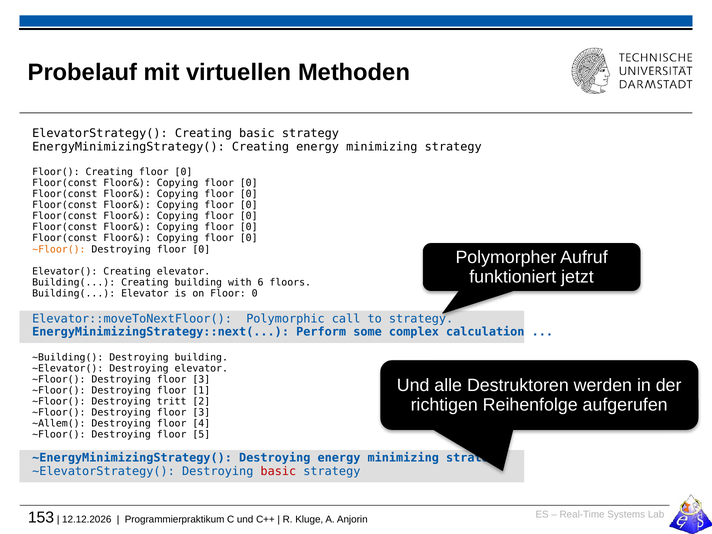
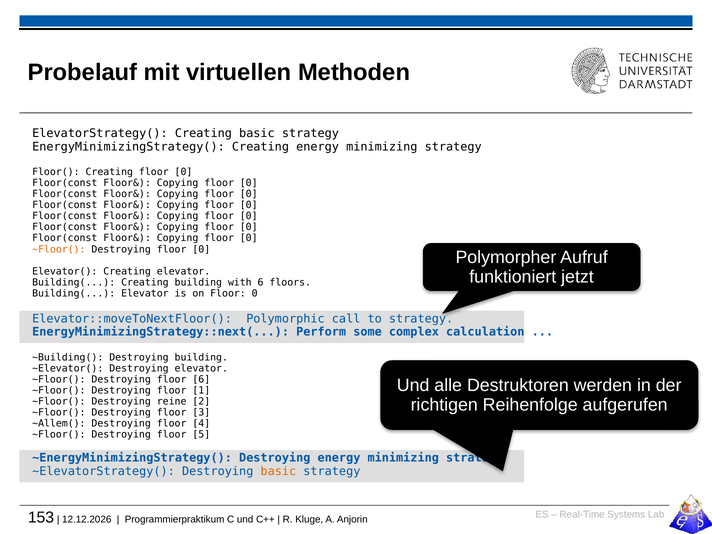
3 at (201, 380): 3 -> 6
tritt: tritt -> reine
basic at (278, 471) colour: red -> orange
